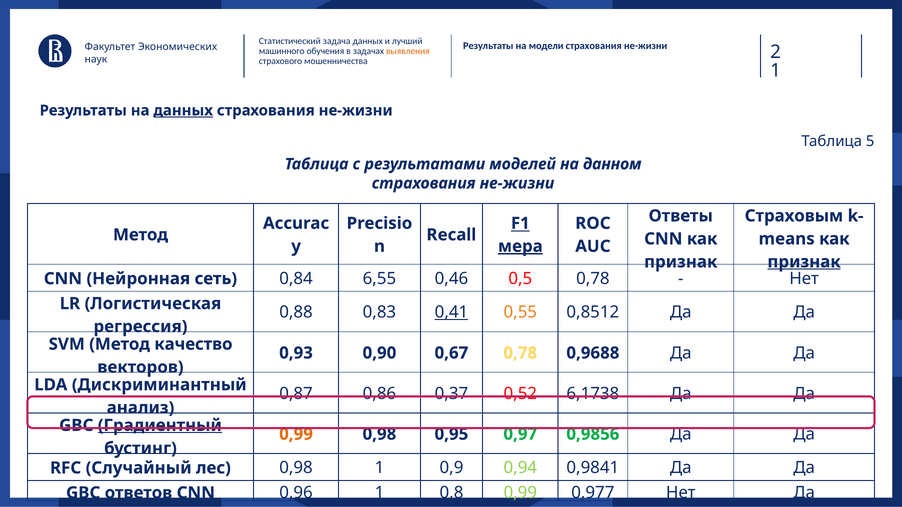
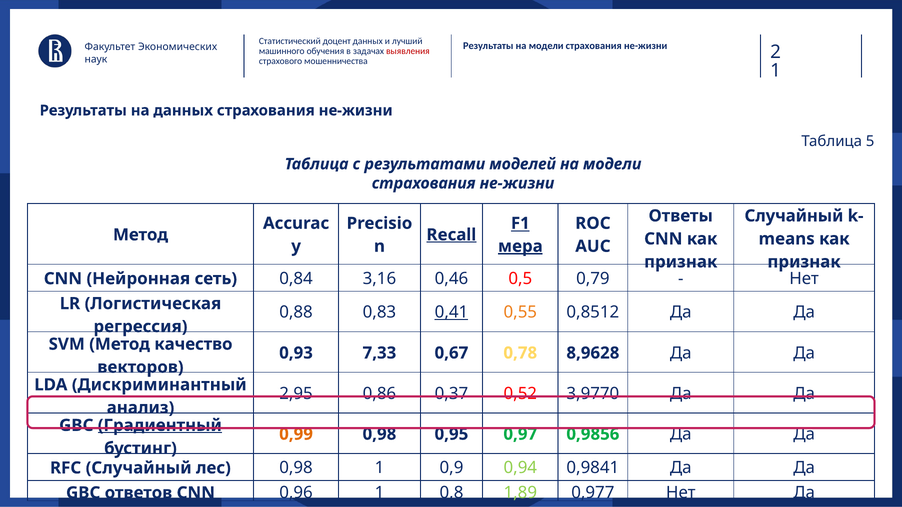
задача: задача -> доцент
выявления colour: orange -> red
данных at (183, 111) underline: present -> none
моделей на данном: данном -> модели
Страховым at (794, 216): Страховым -> Случайный
Recall underline: none -> present
признак at (804, 262) underline: present -> none
6,55: 6,55 -> 3,16
0,5 0,78: 0,78 -> 0,79
0,90: 0,90 -> 7,33
0,9688: 0,9688 -> 8,9628
0,87: 0,87 -> 2,95
6,1738: 6,1738 -> 3,9770
0,8 0,99: 0,99 -> 1,89
